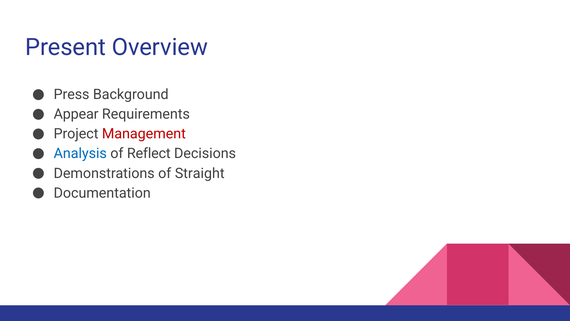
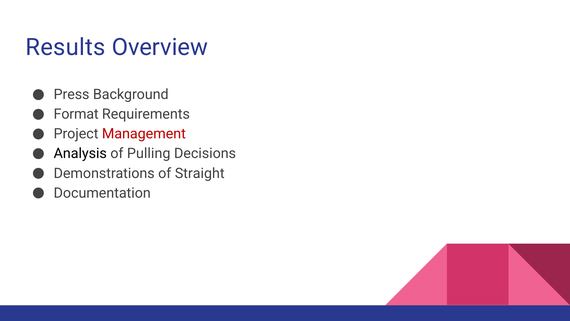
Present: Present -> Results
Appear: Appear -> Format
Analysis colour: blue -> black
Reflect: Reflect -> Pulling
